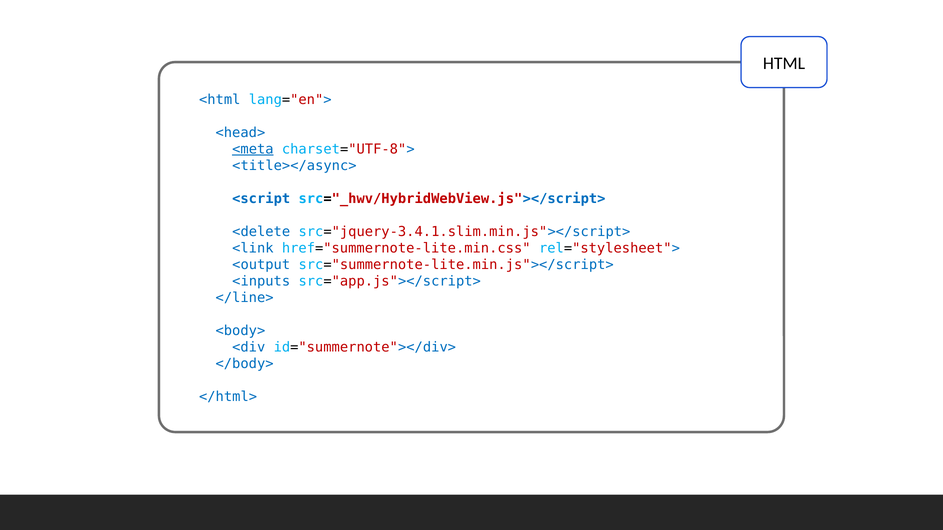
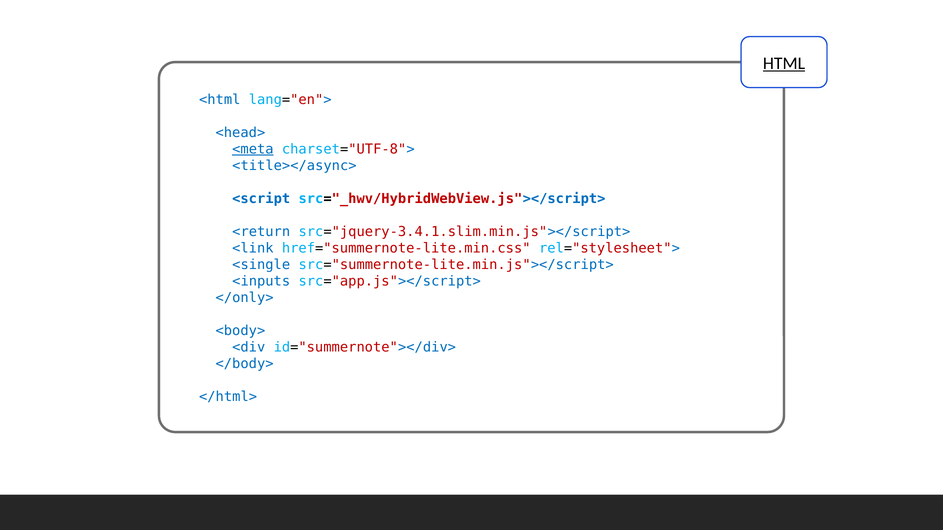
HTML underline: none -> present
<delete: <delete -> <return
<output: <output -> <single
</line>: </line> -> </only>
